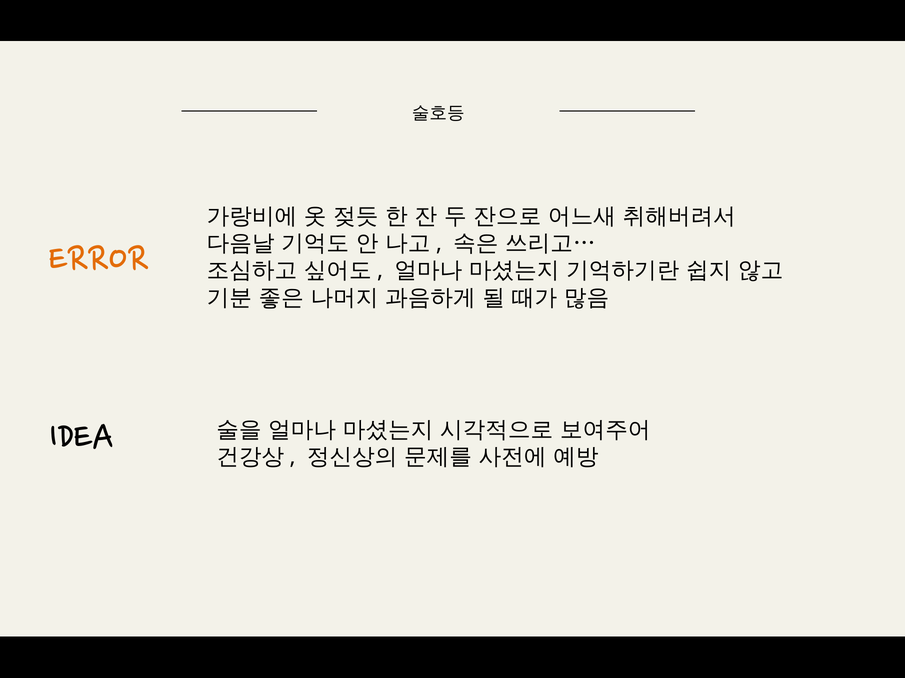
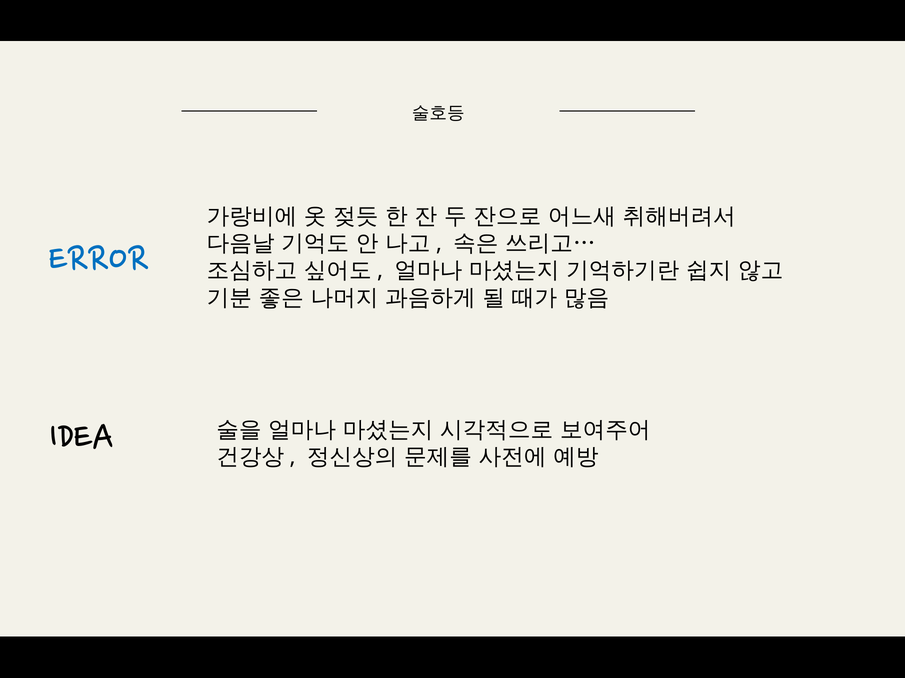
ERROR colour: orange -> blue
